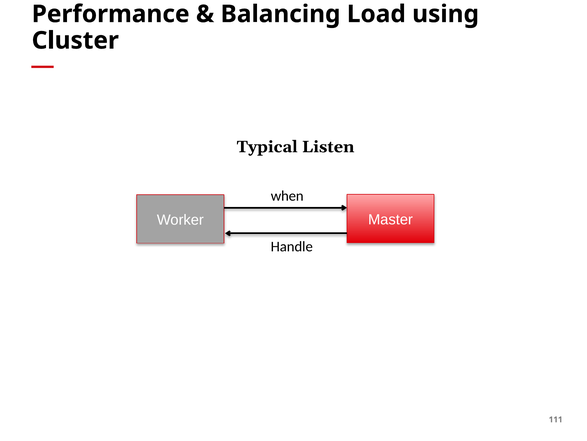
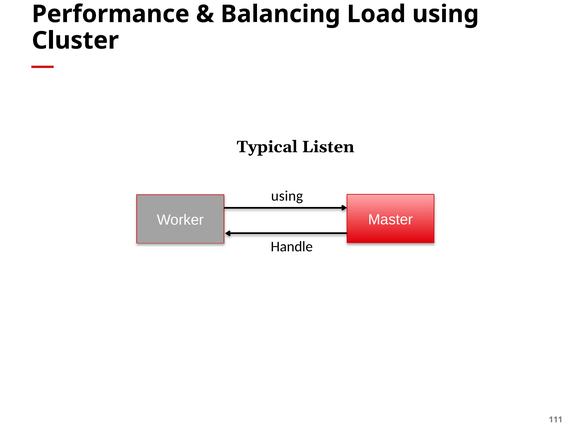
when at (287, 196): when -> using
